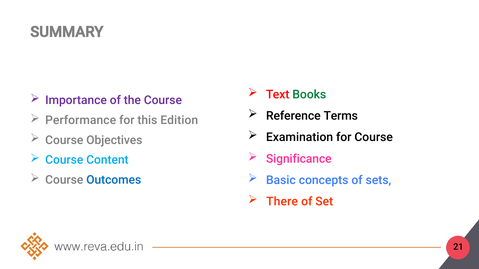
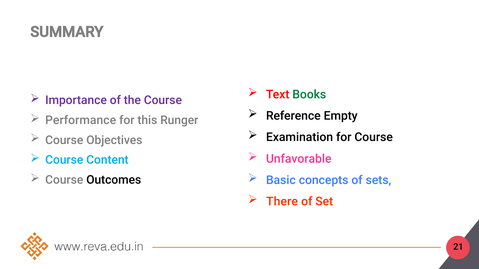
Terms: Terms -> Empty
Edition: Edition -> Runger
Significance: Significance -> Unfavorable
Outcomes colour: blue -> black
